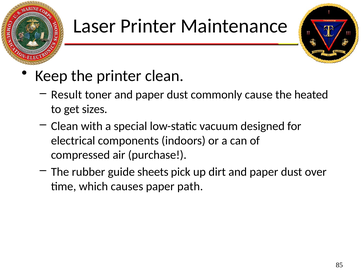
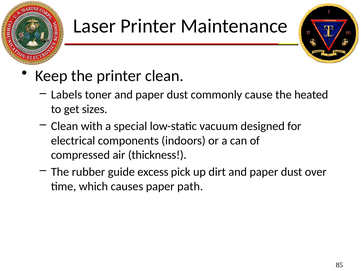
Result: Result -> Labels
purchase: purchase -> thickness
sheets: sheets -> excess
